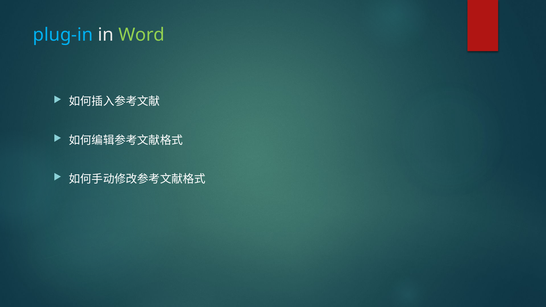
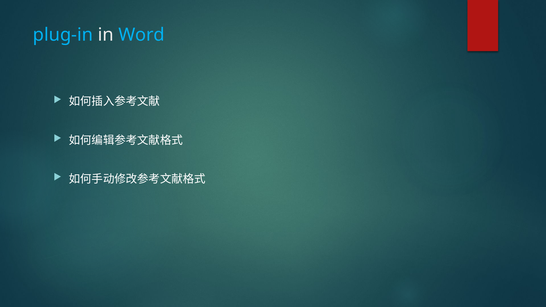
Word colour: light green -> light blue
